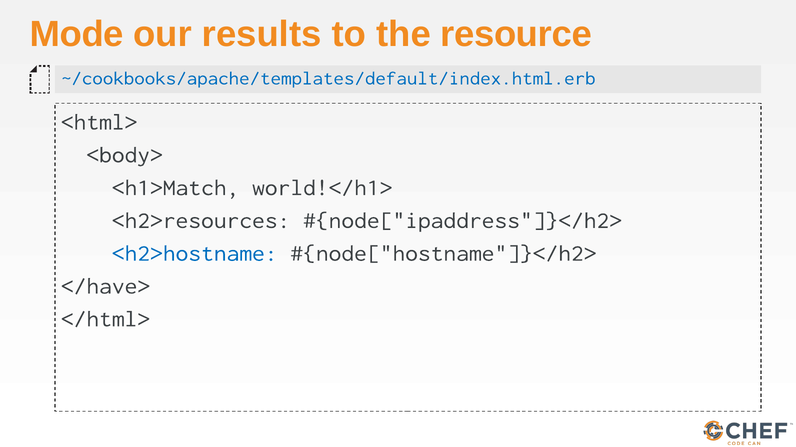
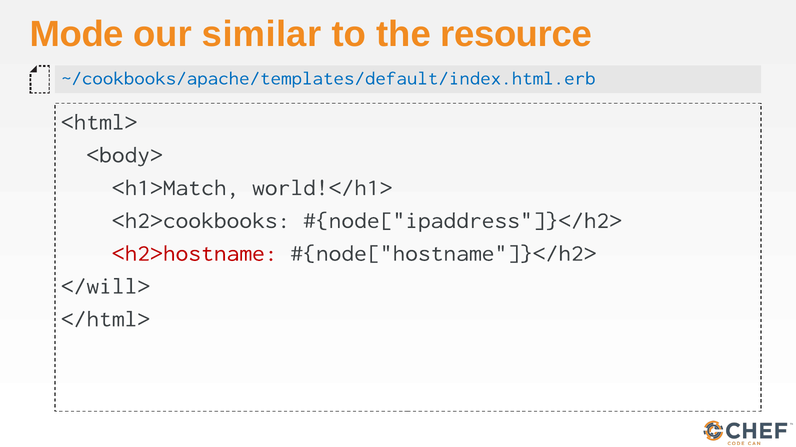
results: results -> similar
<h2>resources: <h2>resources -> <h2>cookbooks
<h2>hostname colour: blue -> red
</have>: </have> -> </will>
